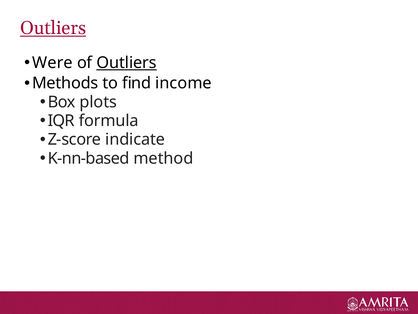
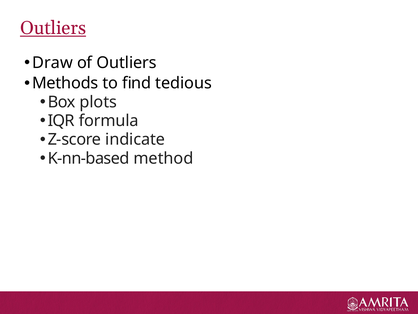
Were: Were -> Draw
Outliers at (127, 63) underline: present -> none
income: income -> tedious
